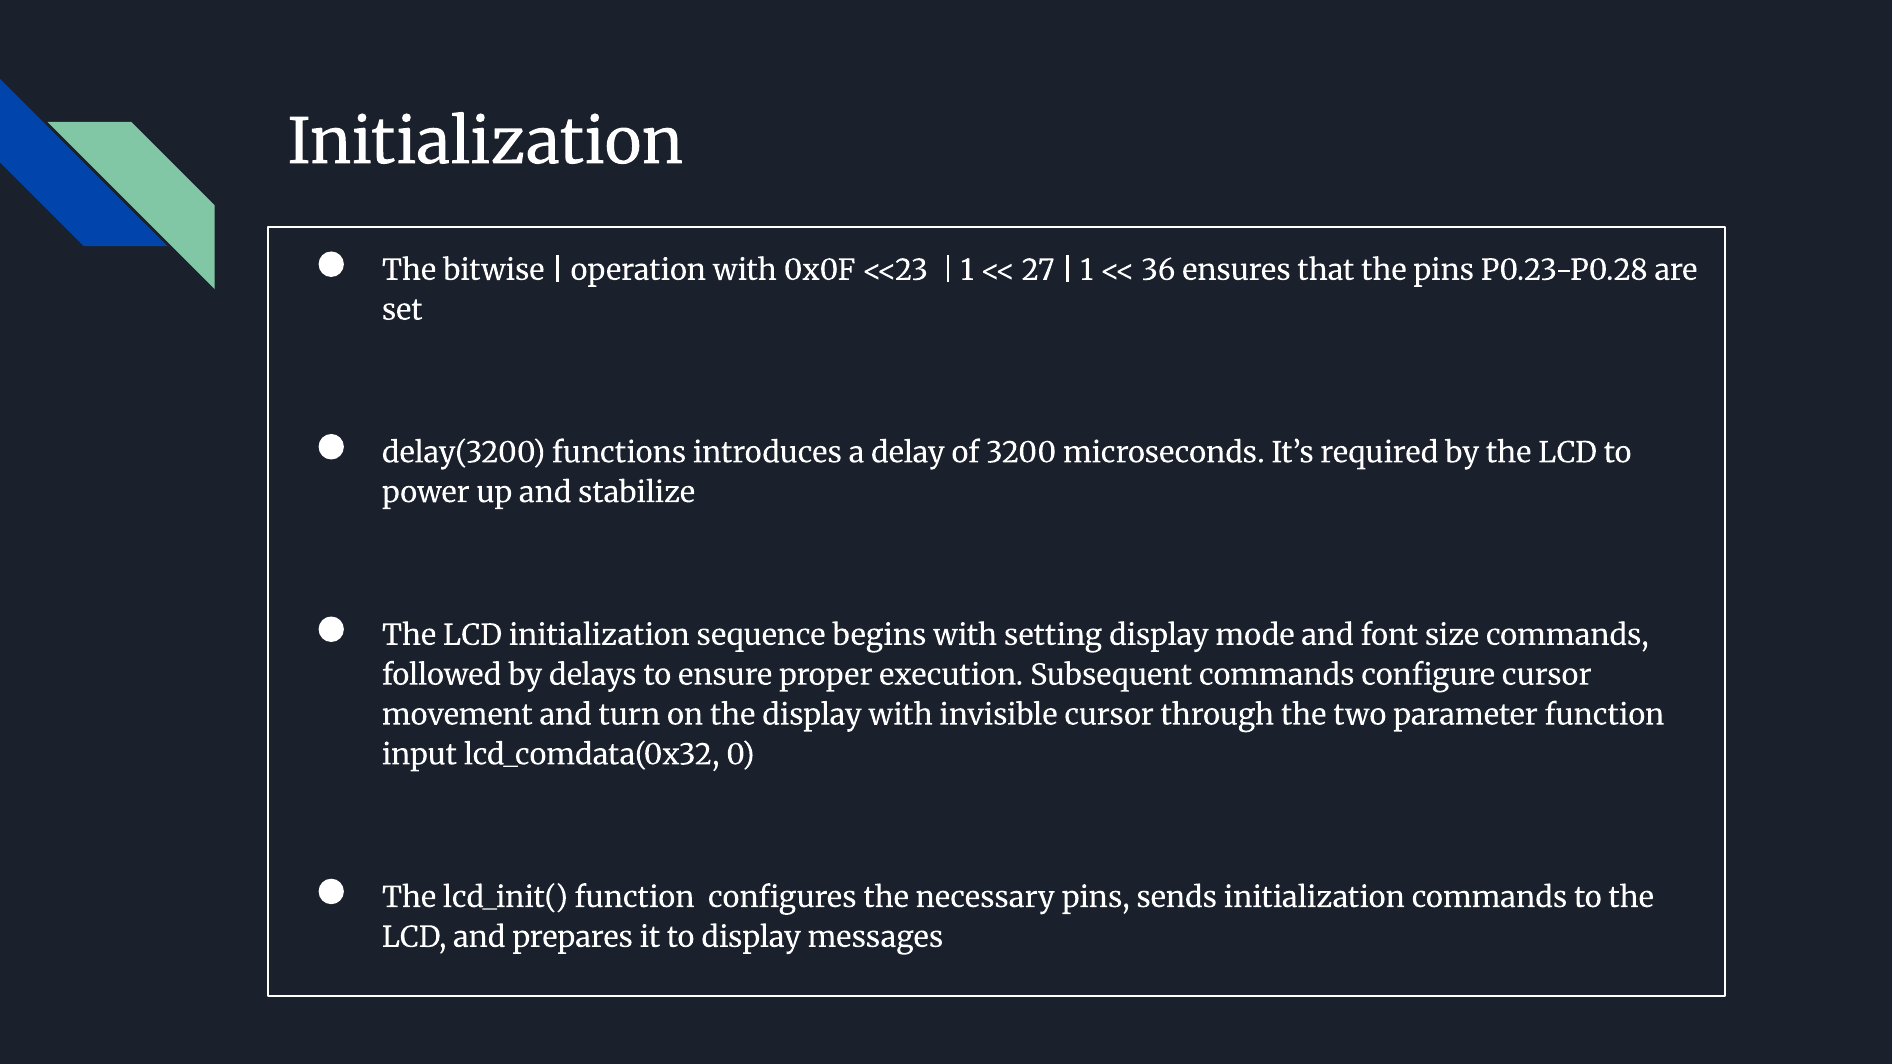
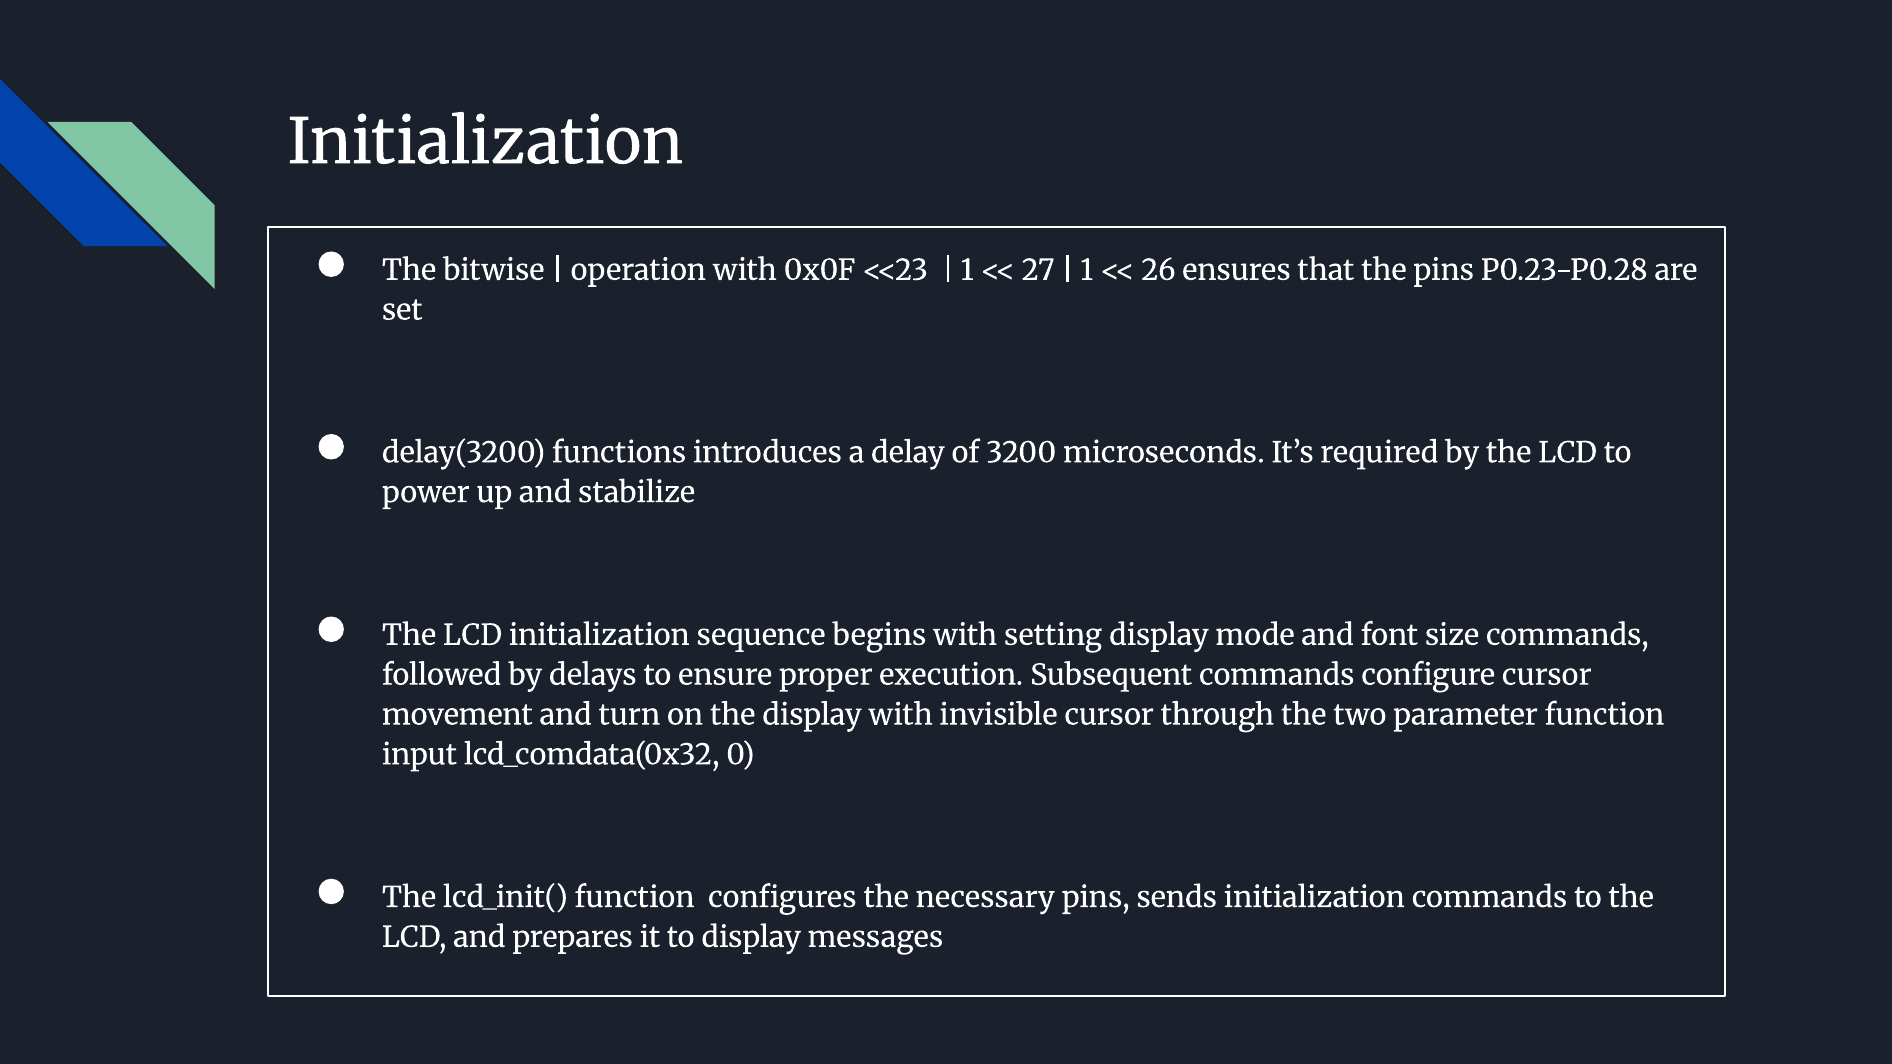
36: 36 -> 26
